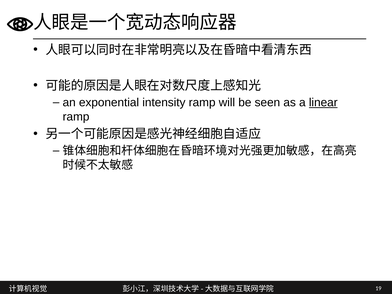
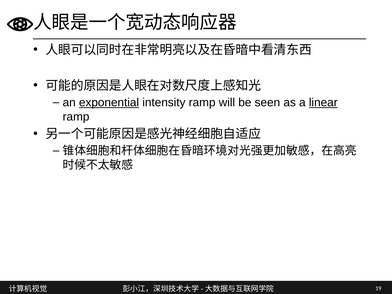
exponential underline: none -> present
